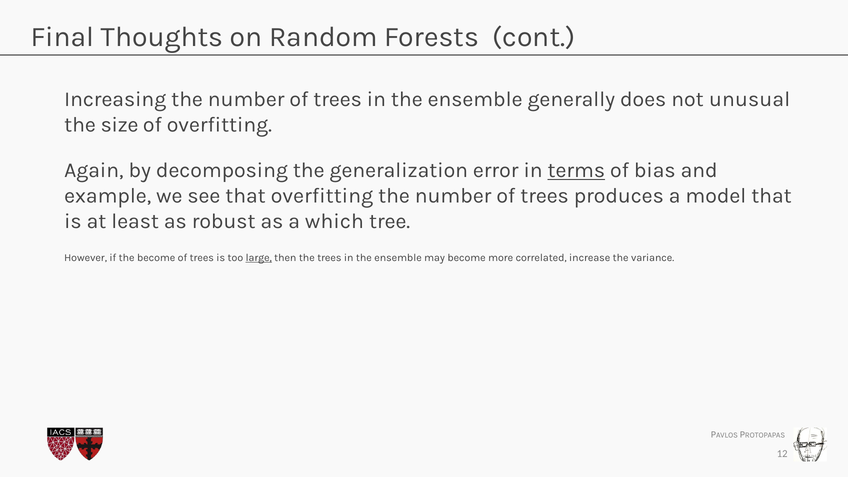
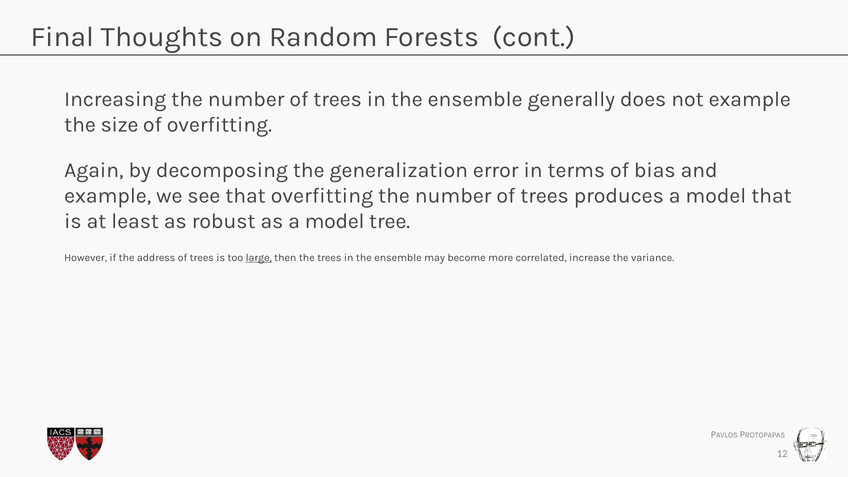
not unusual: unusual -> example
terms underline: present -> none
as a which: which -> model
the become: become -> address
